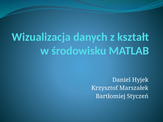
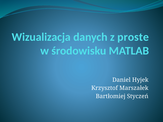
kształt: kształt -> proste
